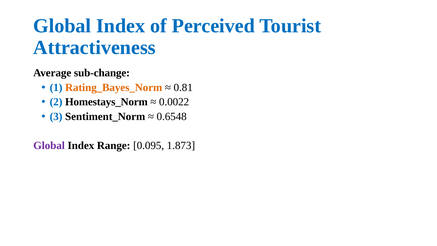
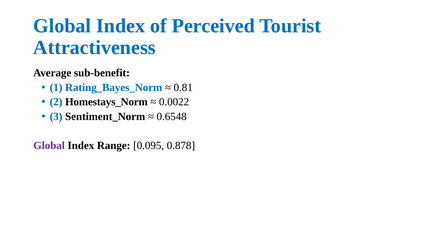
sub-change: sub-change -> sub-benefit
Rating_Bayes_Norm colour: orange -> blue
1.873: 1.873 -> 0.878
